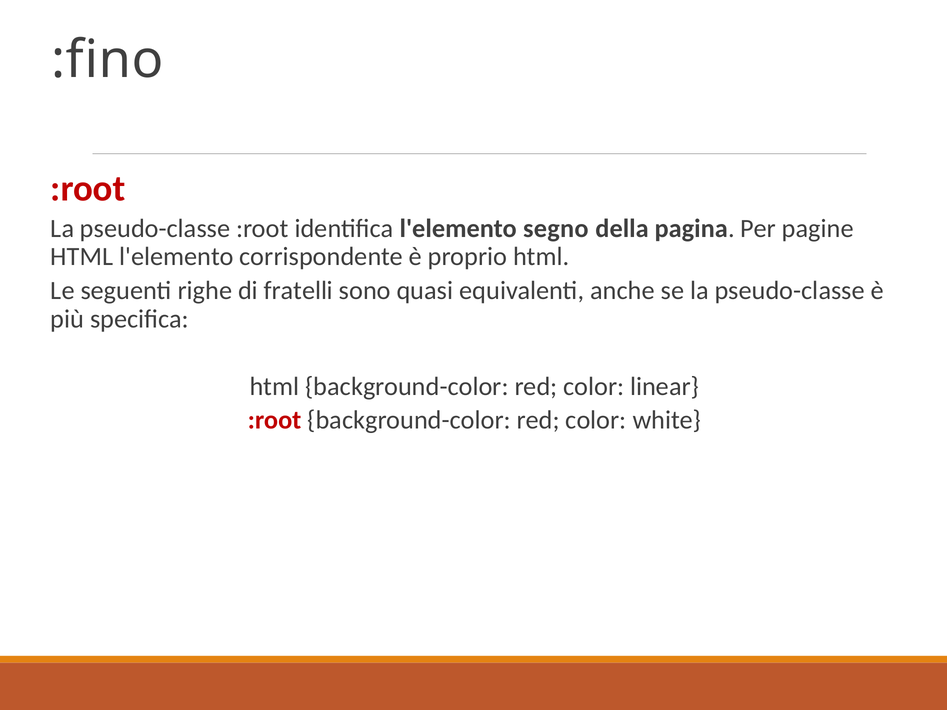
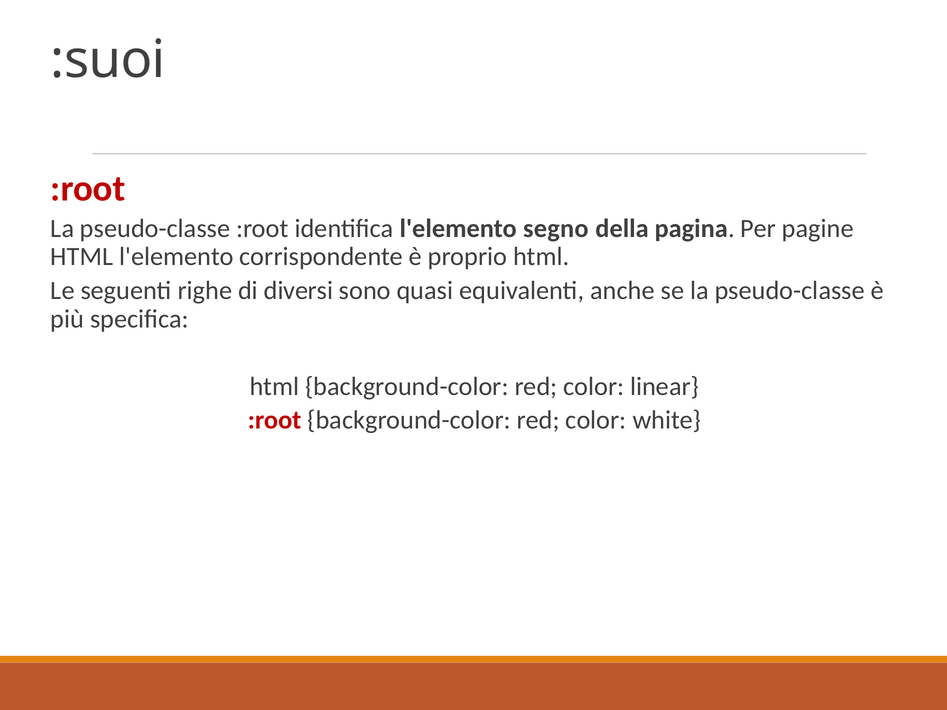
:fino: :fino -> :suoi
fratelli: fratelli -> diversi
